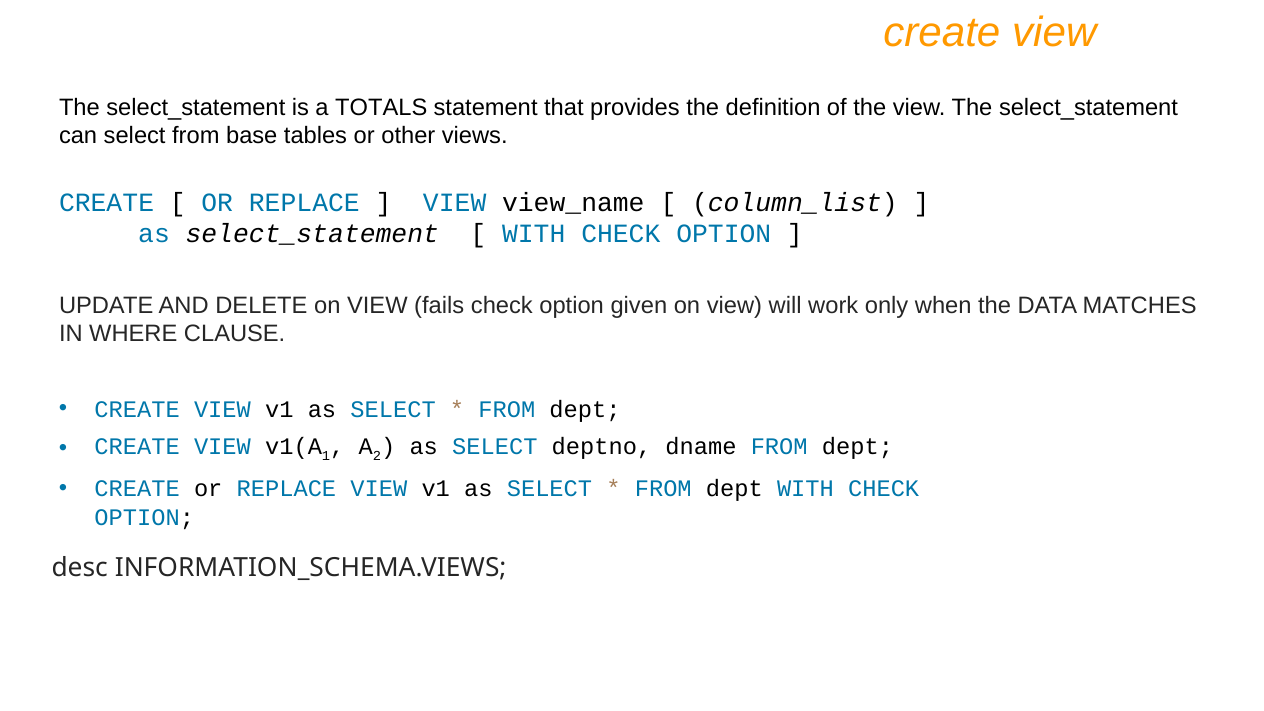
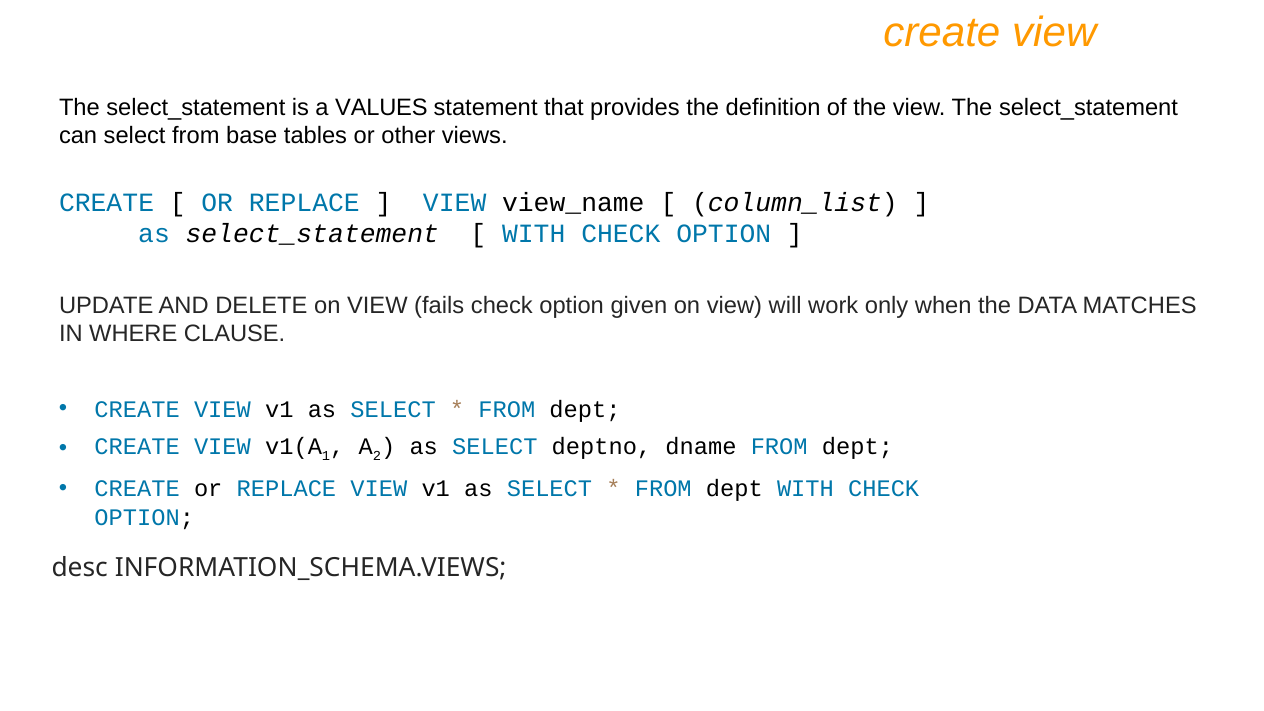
TOTALS: TOTALS -> VALUES
